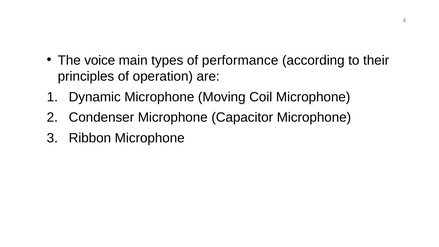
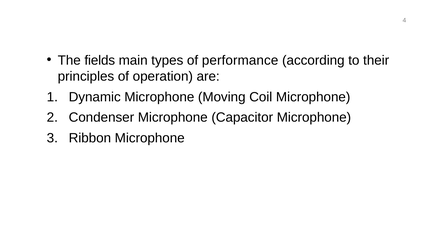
voice: voice -> fields
